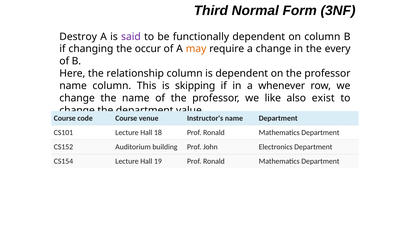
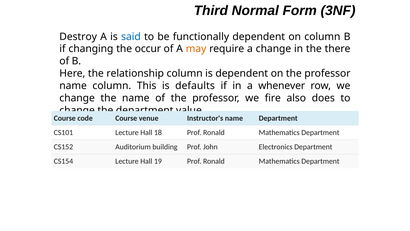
said colour: purple -> blue
every: every -> there
skipping: skipping -> defaults
like: like -> fire
exist: exist -> does
